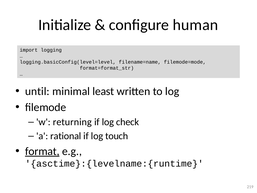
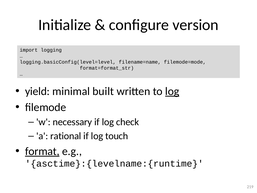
human: human -> version
until: until -> yield
least: least -> built
log at (172, 91) underline: none -> present
returning: returning -> necessary
